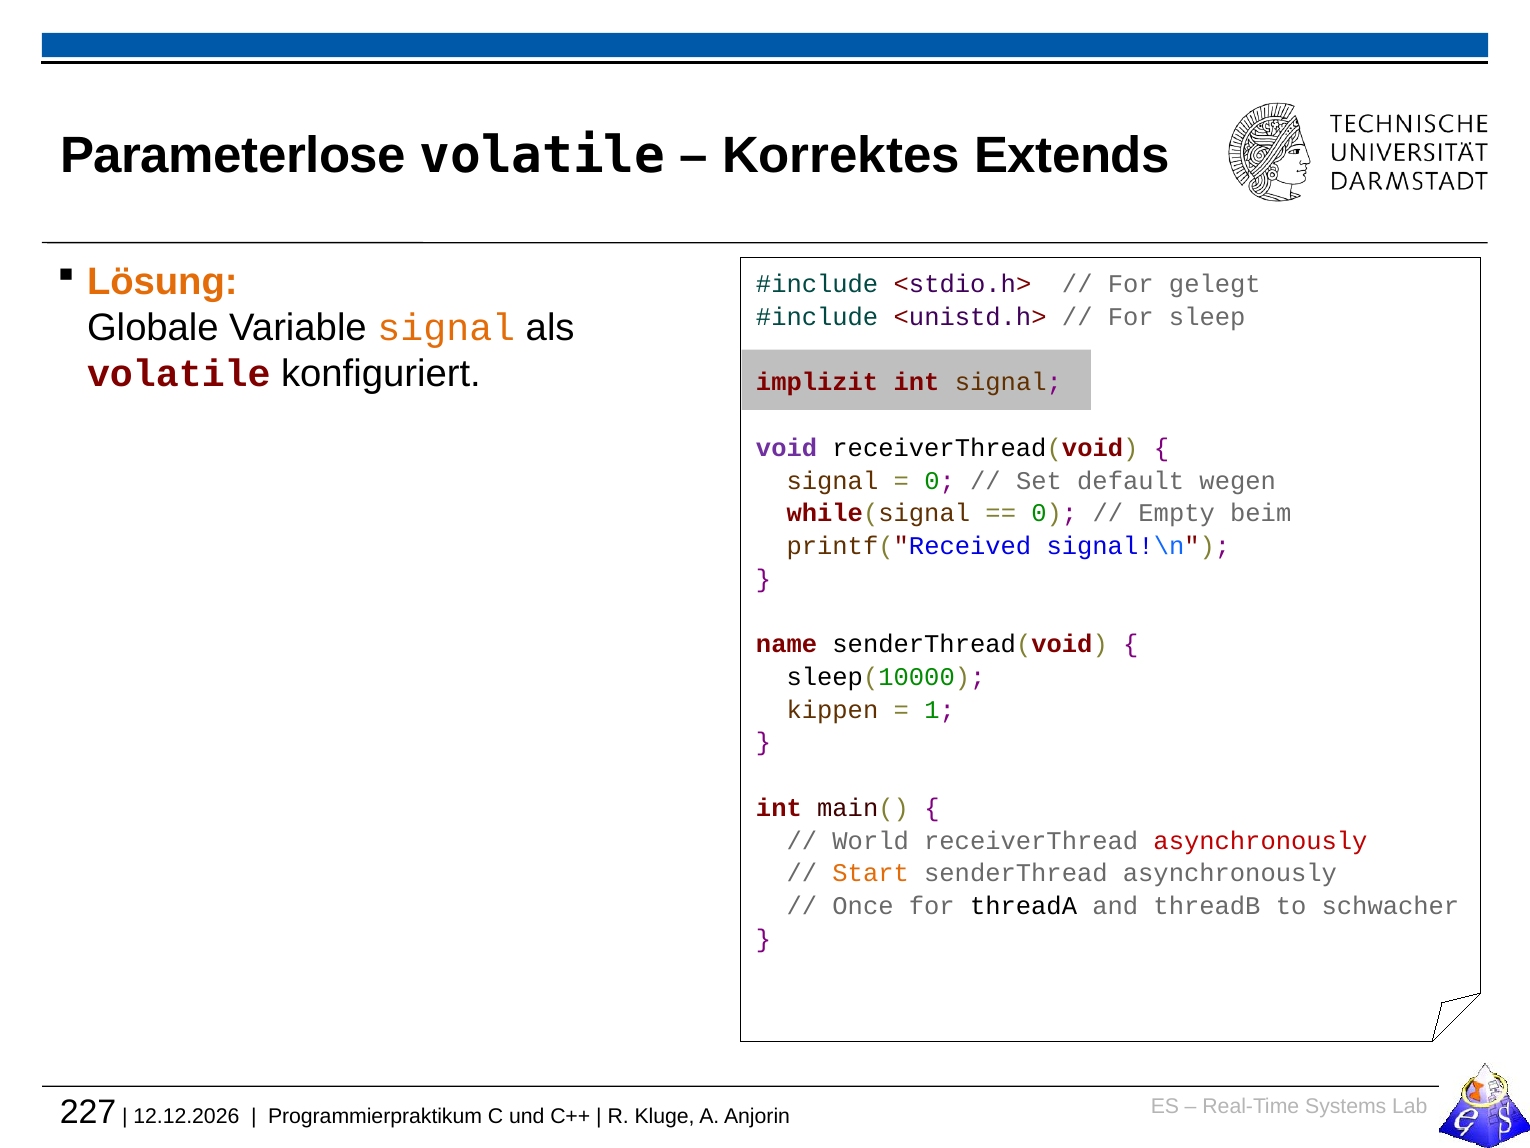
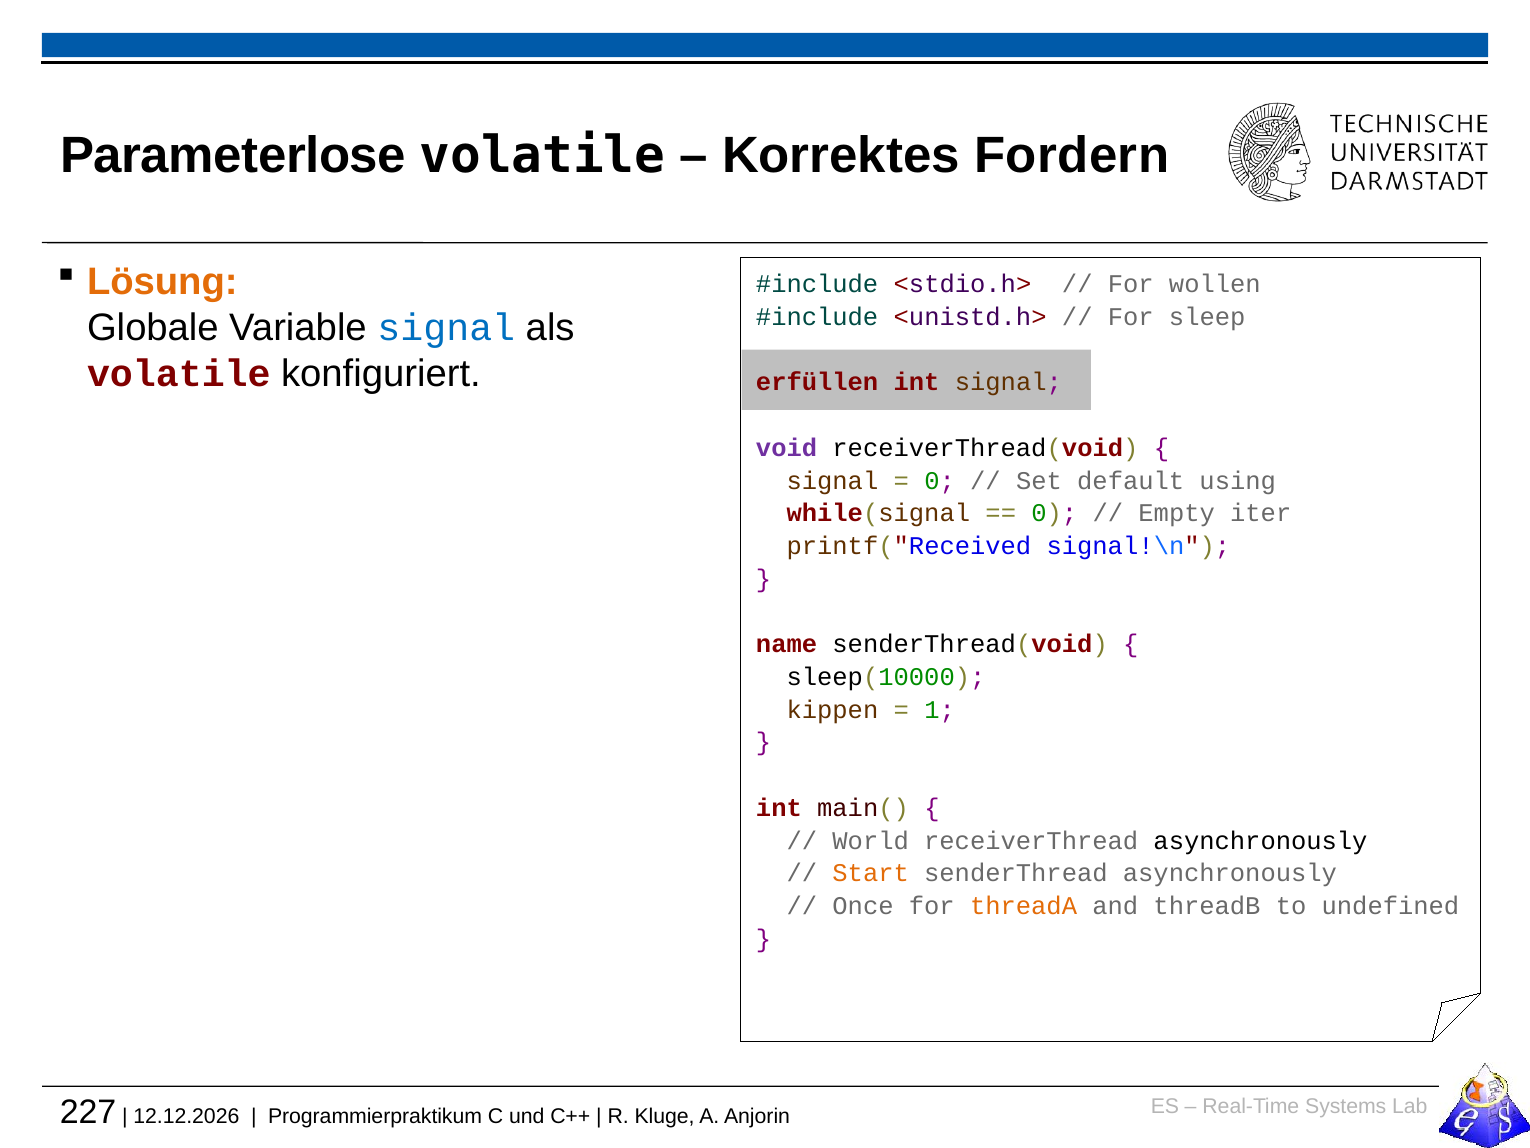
Extends: Extends -> Fordern
gelegt: gelegt -> wollen
signal at (446, 328) colour: orange -> blue
implizit: implizit -> erfüllen
wegen: wegen -> using
beim: beim -> iter
asynchronously at (1261, 840) colour: red -> black
threadA colour: black -> orange
schwacher: schwacher -> undefined
